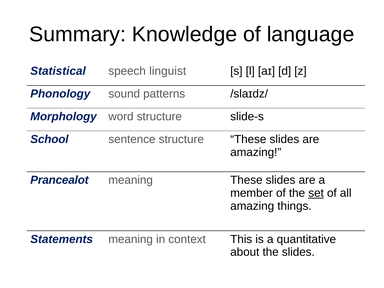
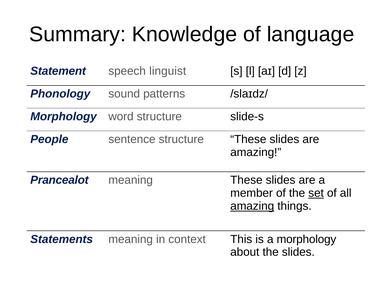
Statistical: Statistical -> Statement
School: School -> People
amazing at (252, 206) underline: none -> present
a quantitative: quantitative -> morphology
